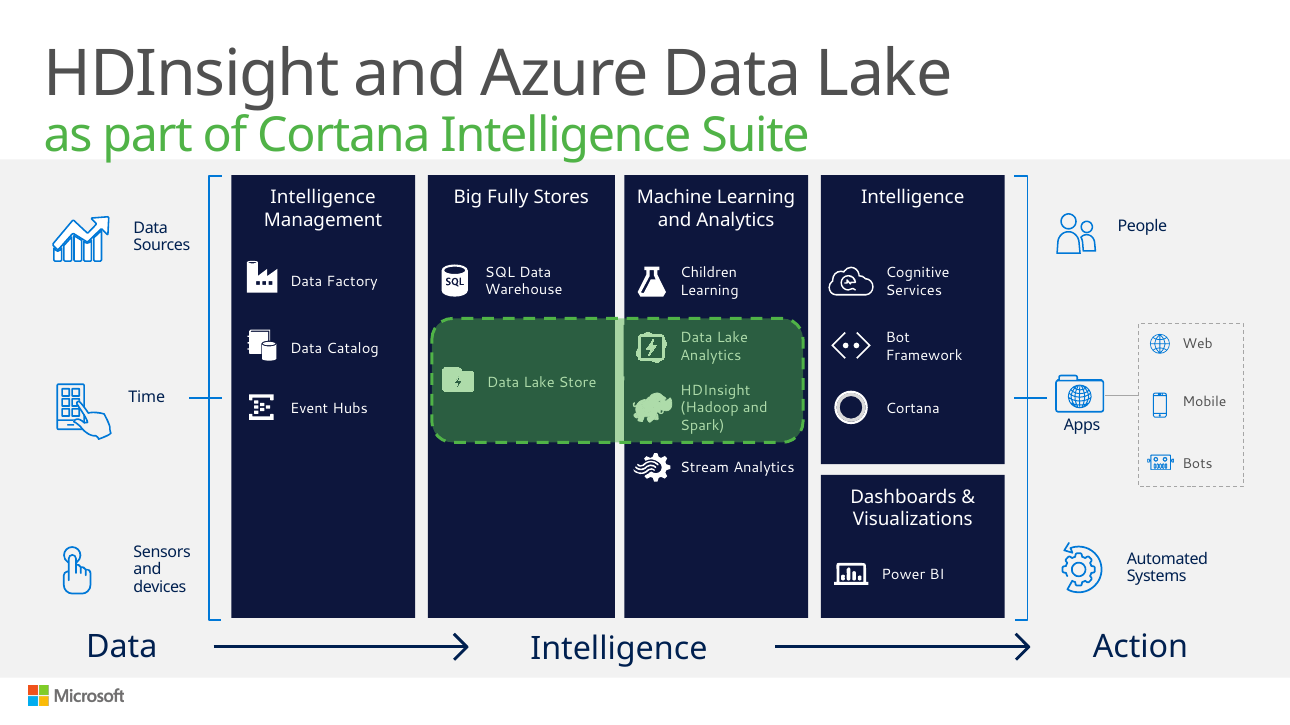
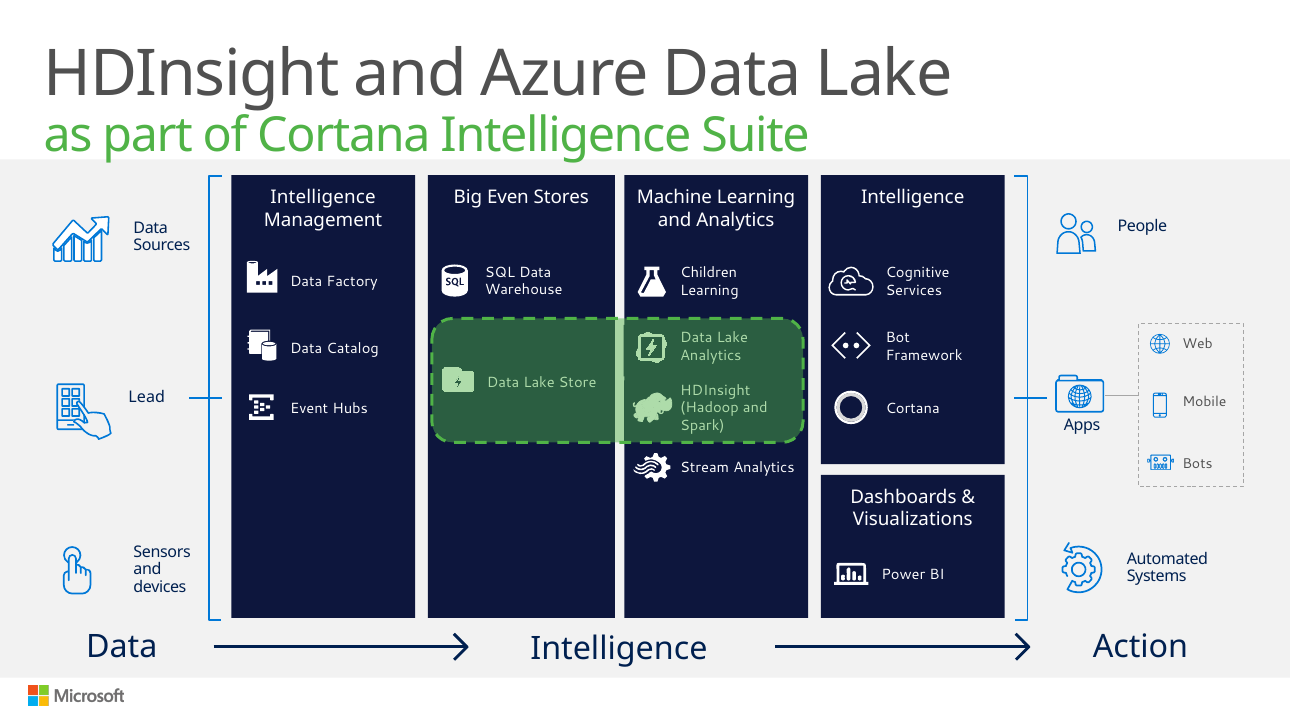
Fully: Fully -> Even
Time: Time -> Lead
